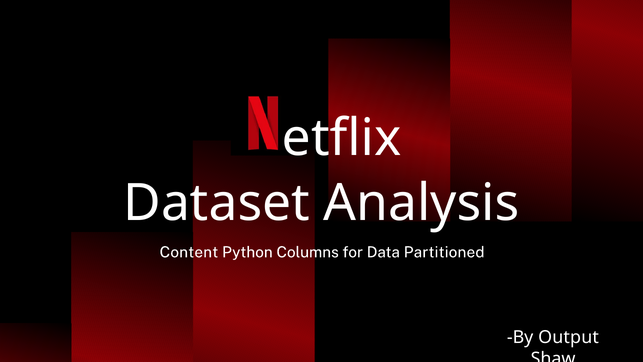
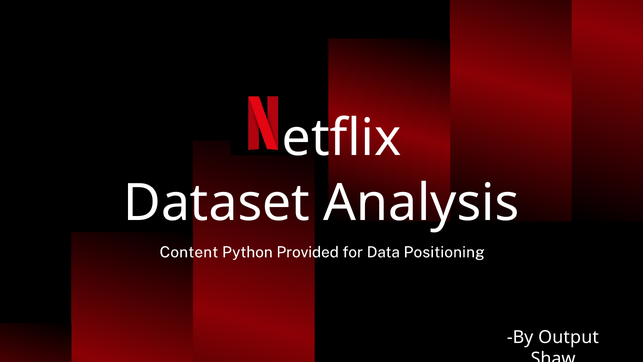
Columns: Columns -> Provided
Partitioned: Partitioned -> Positioning
